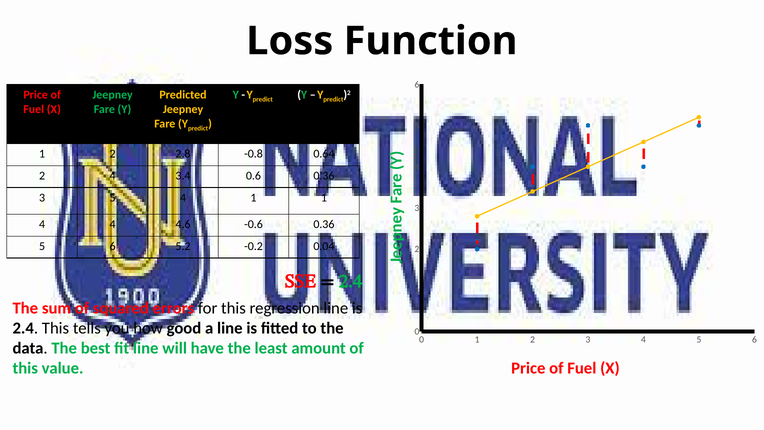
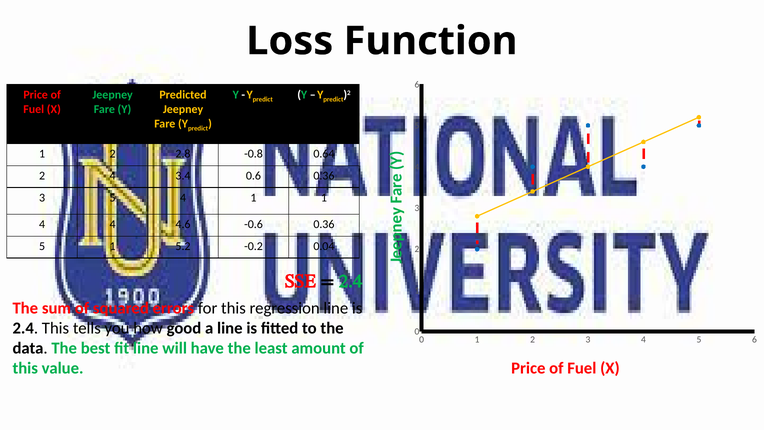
6 at (113, 246): 6 -> 1
